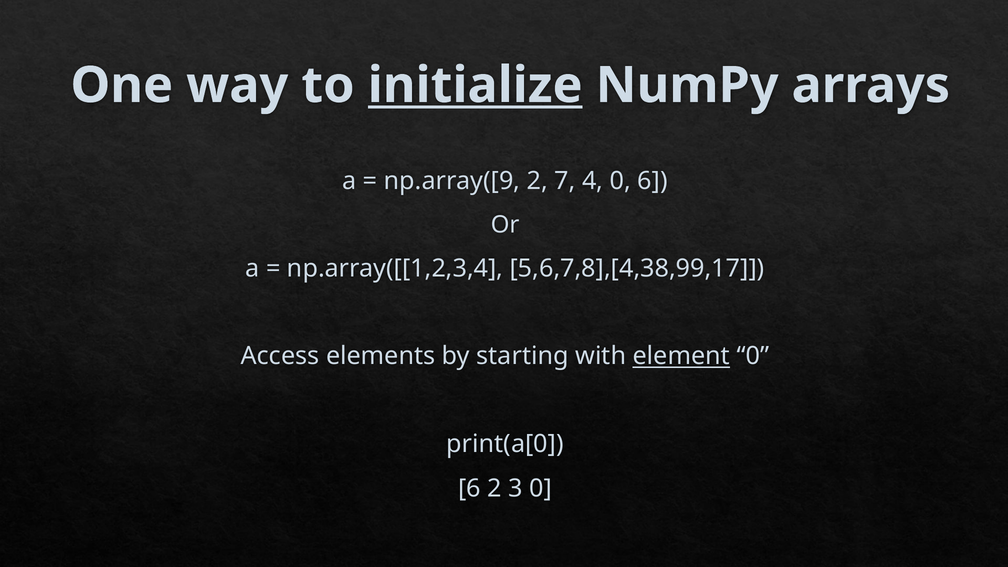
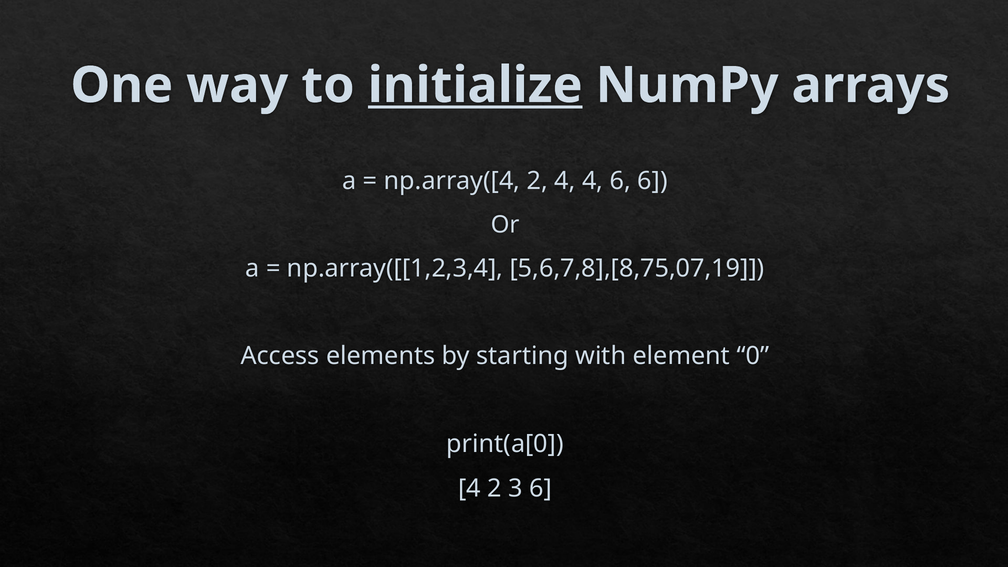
np.array([9: np.array([9 -> np.array([4
2 7: 7 -> 4
4 0: 0 -> 6
5,6,7,8],[4,38,99,17: 5,6,7,8],[4,38,99,17 -> 5,6,7,8],[8,75,07,19
element underline: present -> none
6 at (469, 488): 6 -> 4
3 0: 0 -> 6
